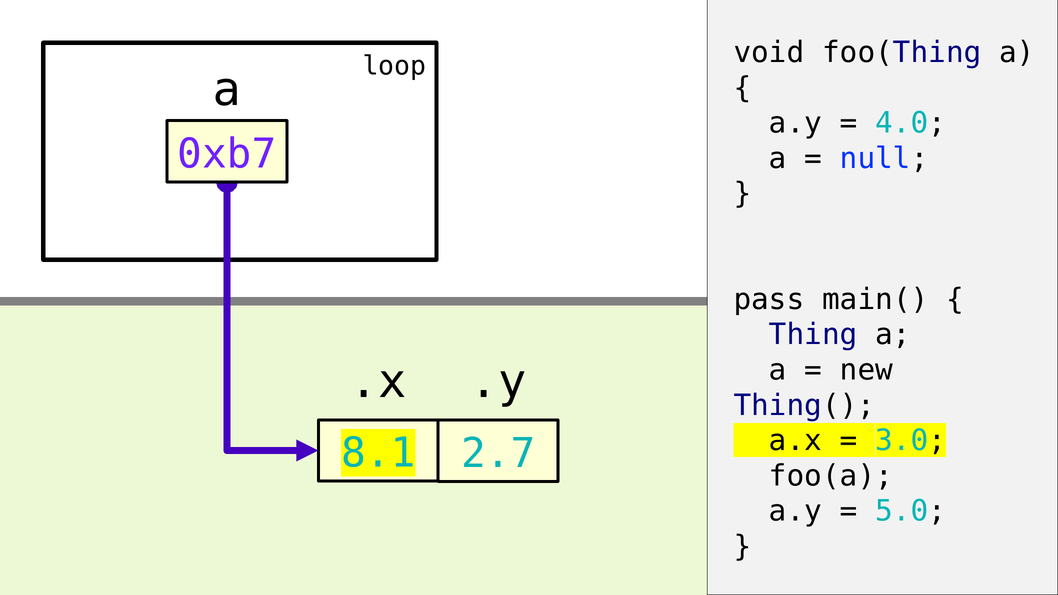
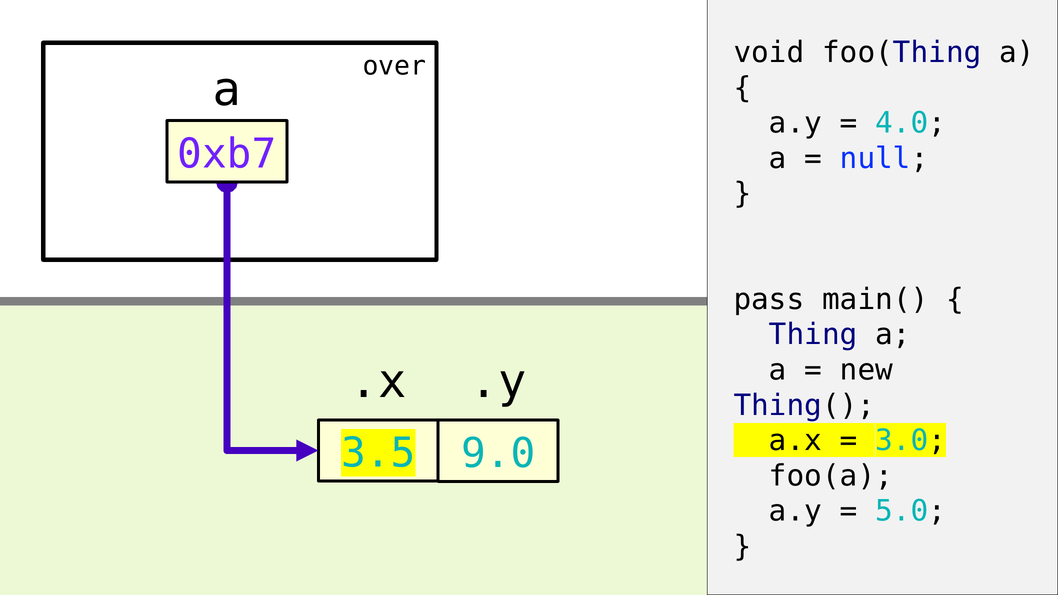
loop: loop -> over
8.1: 8.1 -> 3.5
2.7: 2.7 -> 9.0
